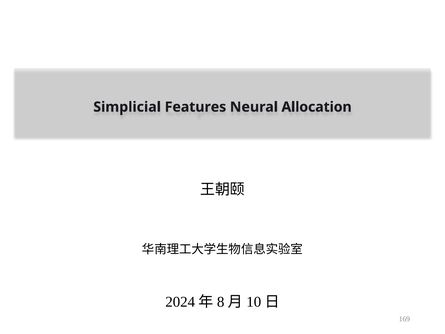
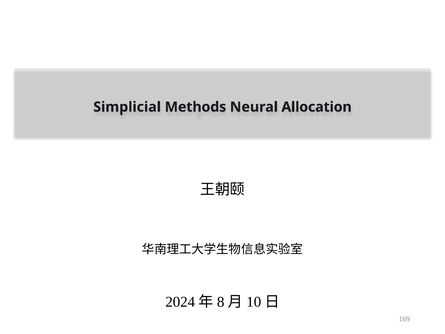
Features: Features -> Methods
